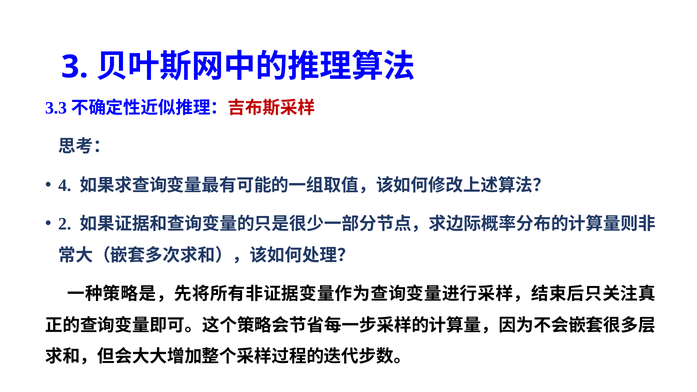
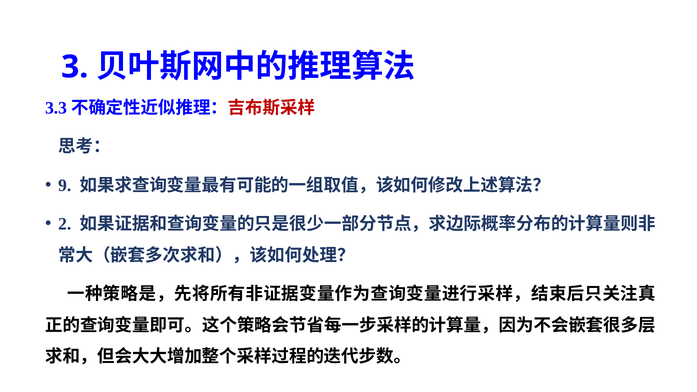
4: 4 -> 9
